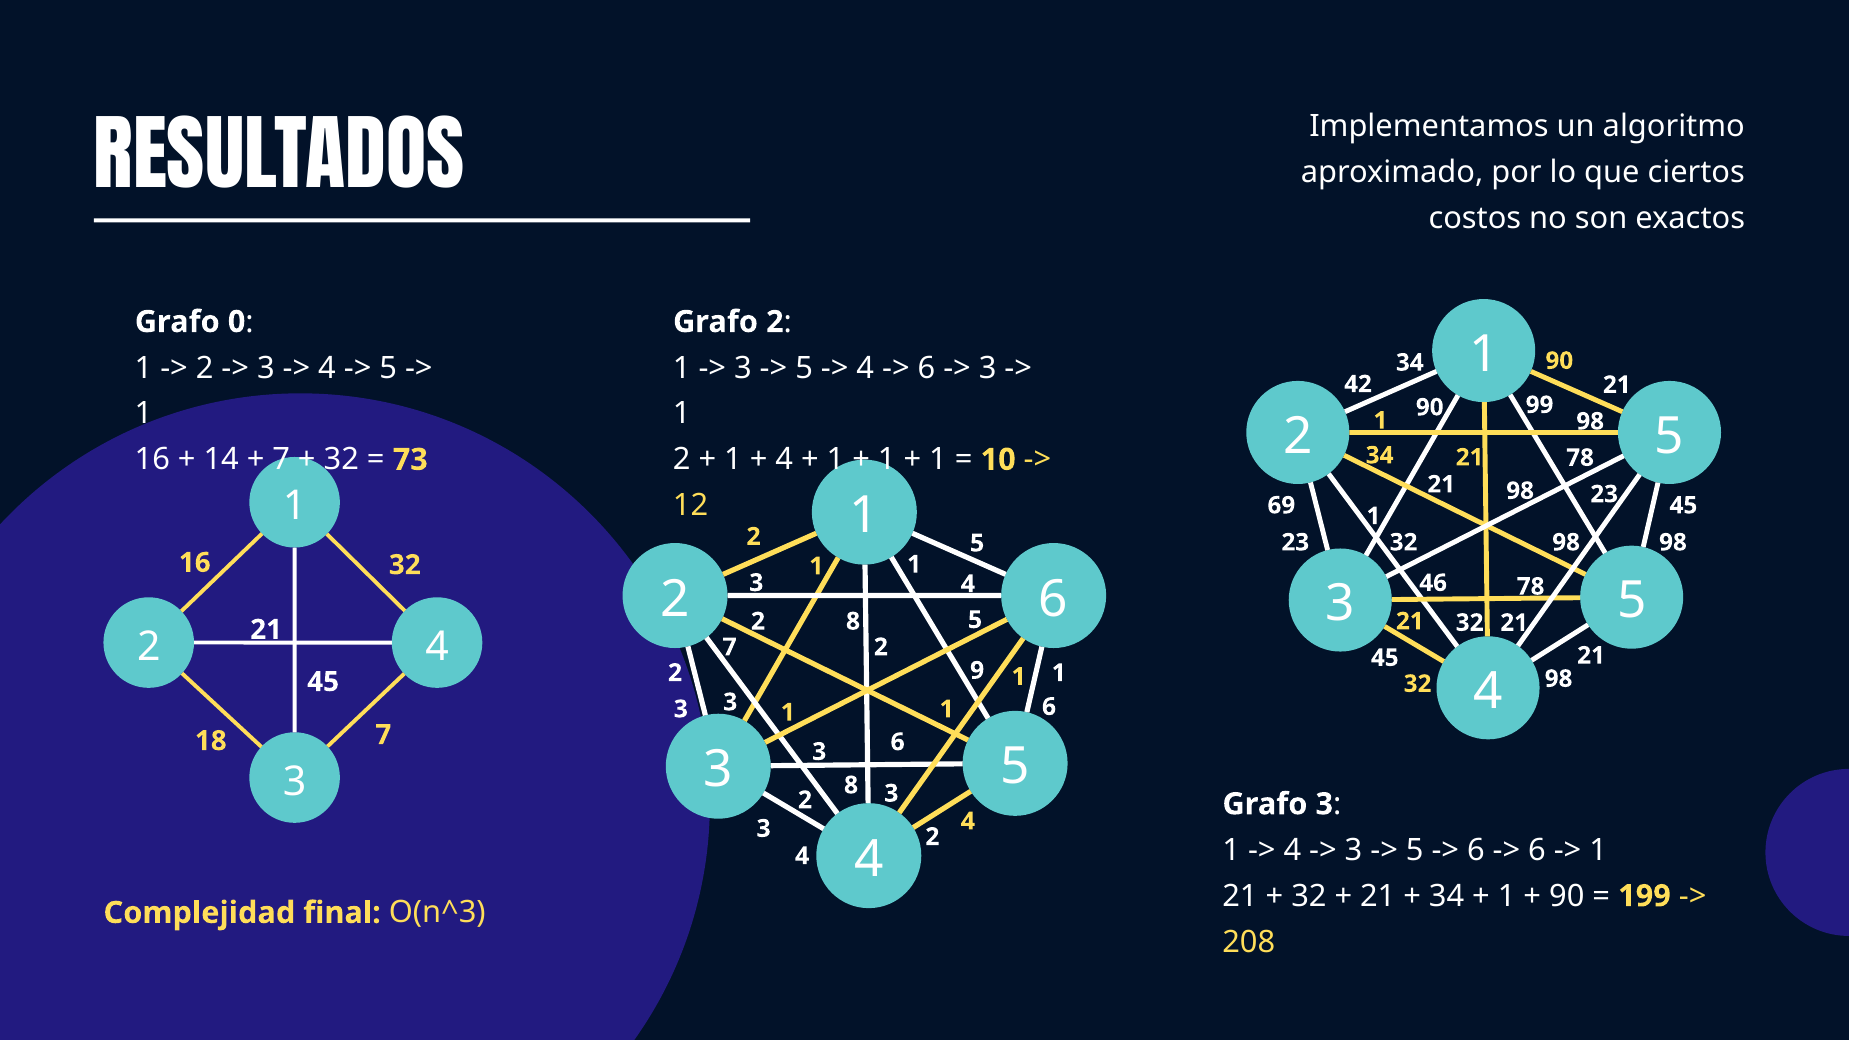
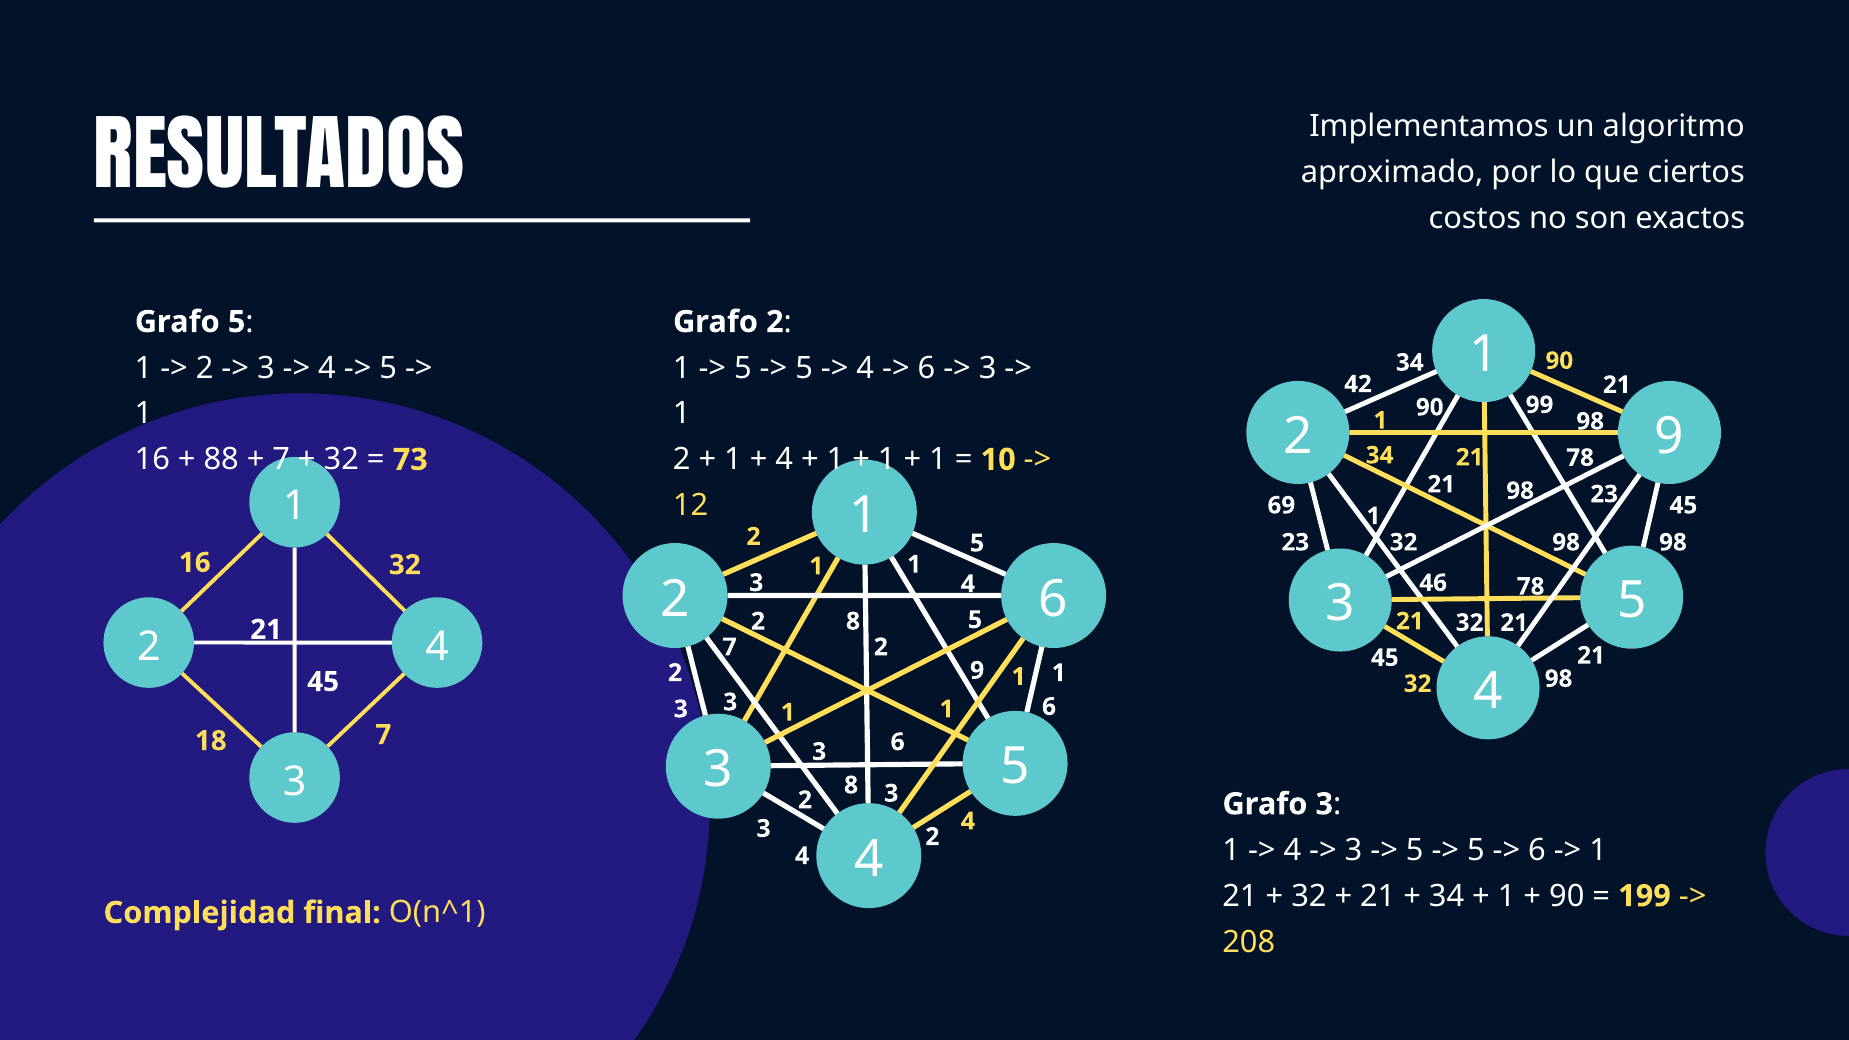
Grafo 0: 0 -> 5
3 at (743, 368): 3 -> 5
2 5: 5 -> 9
14: 14 -> 88
6 at (1476, 850): 6 -> 5
O(n^3: O(n^3 -> O(n^1
